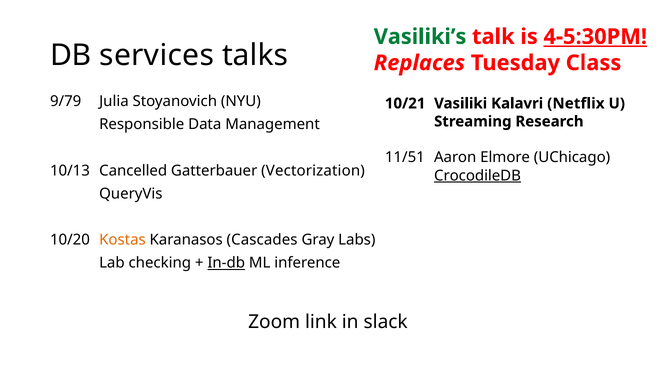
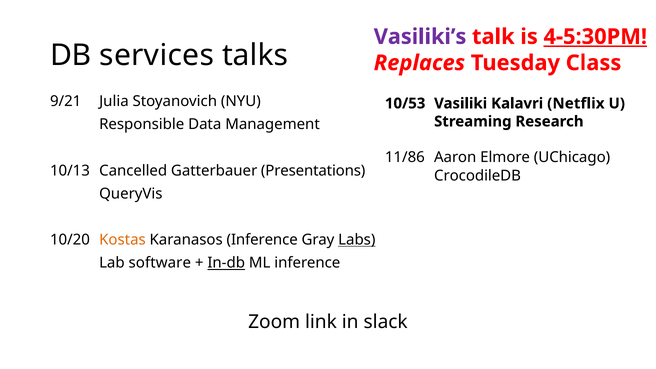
Vasiliki’s colour: green -> purple
9/79: 9/79 -> 9/21
10/21: 10/21 -> 10/53
11/51: 11/51 -> 11/86
Vectorization: Vectorization -> Presentations
CrocodileDB underline: present -> none
Karanasos Cascades: Cascades -> Inference
Labs underline: none -> present
checking: checking -> software
